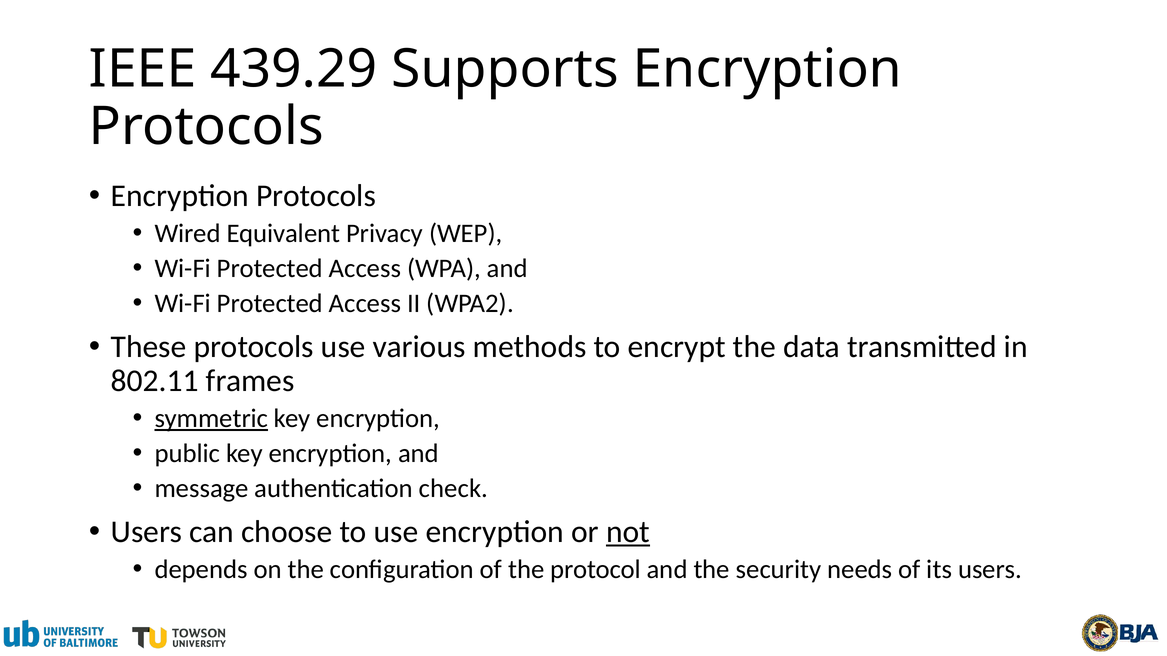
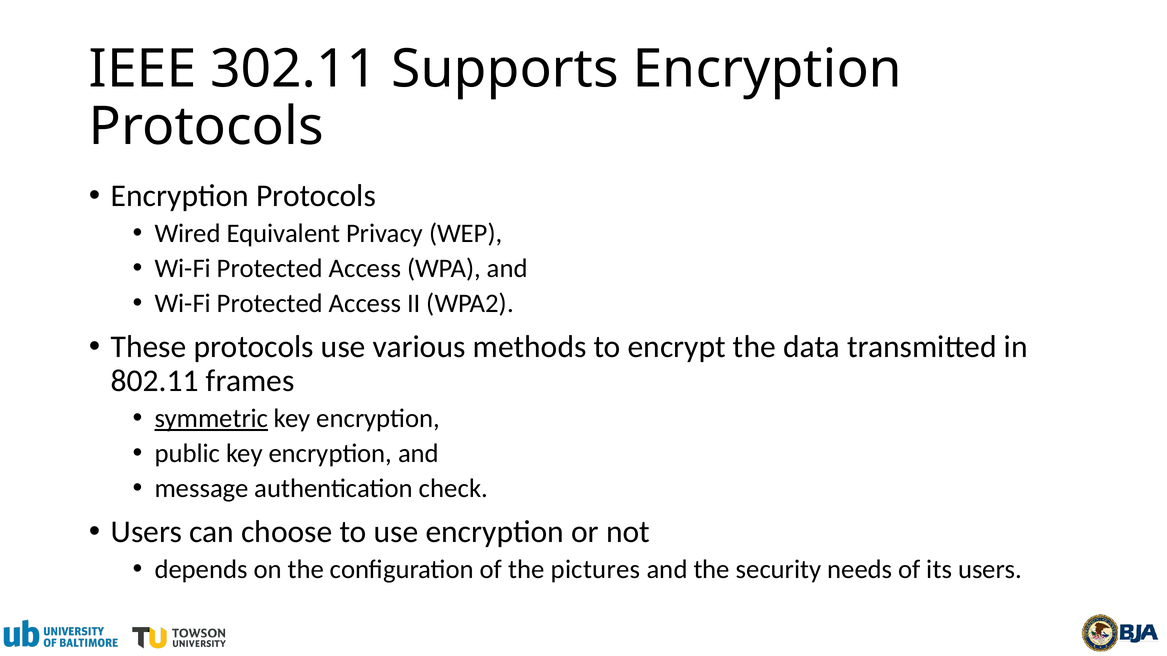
439.29: 439.29 -> 302.11
not underline: present -> none
protocol: protocol -> pictures
